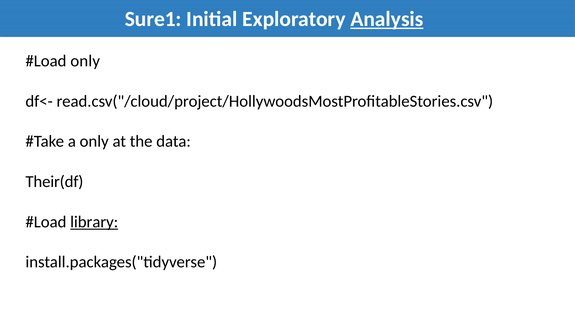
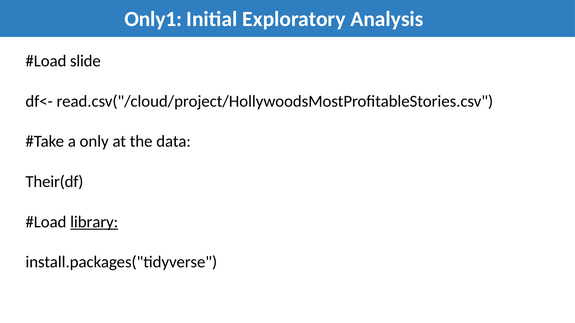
Sure1: Sure1 -> Only1
Analysis underline: present -> none
only at (85, 61): only -> slide
